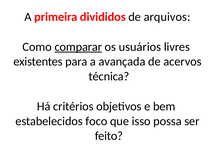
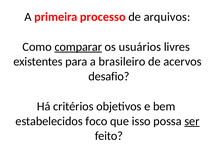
divididos: divididos -> processo
avançada: avançada -> brasileiro
técnica: técnica -> desafio
ser underline: none -> present
